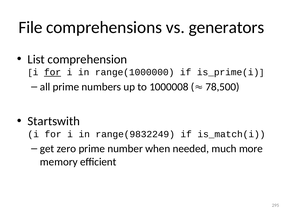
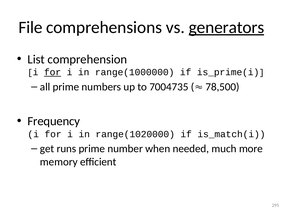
generators underline: none -> present
1000008: 1000008 -> 7004735
Startswith: Startswith -> Frequency
range(9832249: range(9832249 -> range(1020000
zero: zero -> runs
